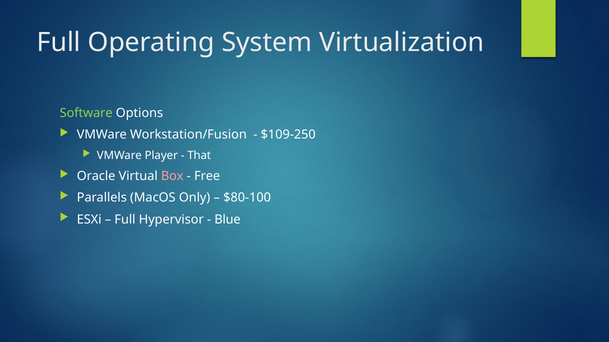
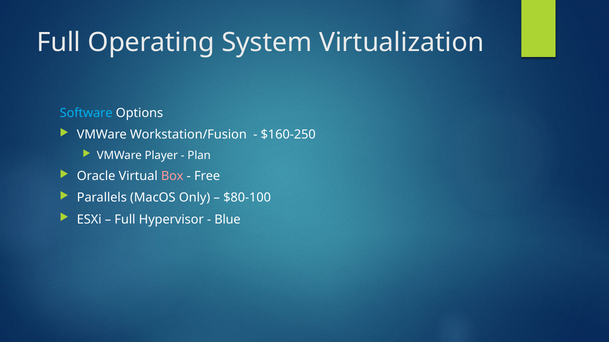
Software colour: light green -> light blue
$109-250: $109-250 -> $160-250
That: That -> Plan
